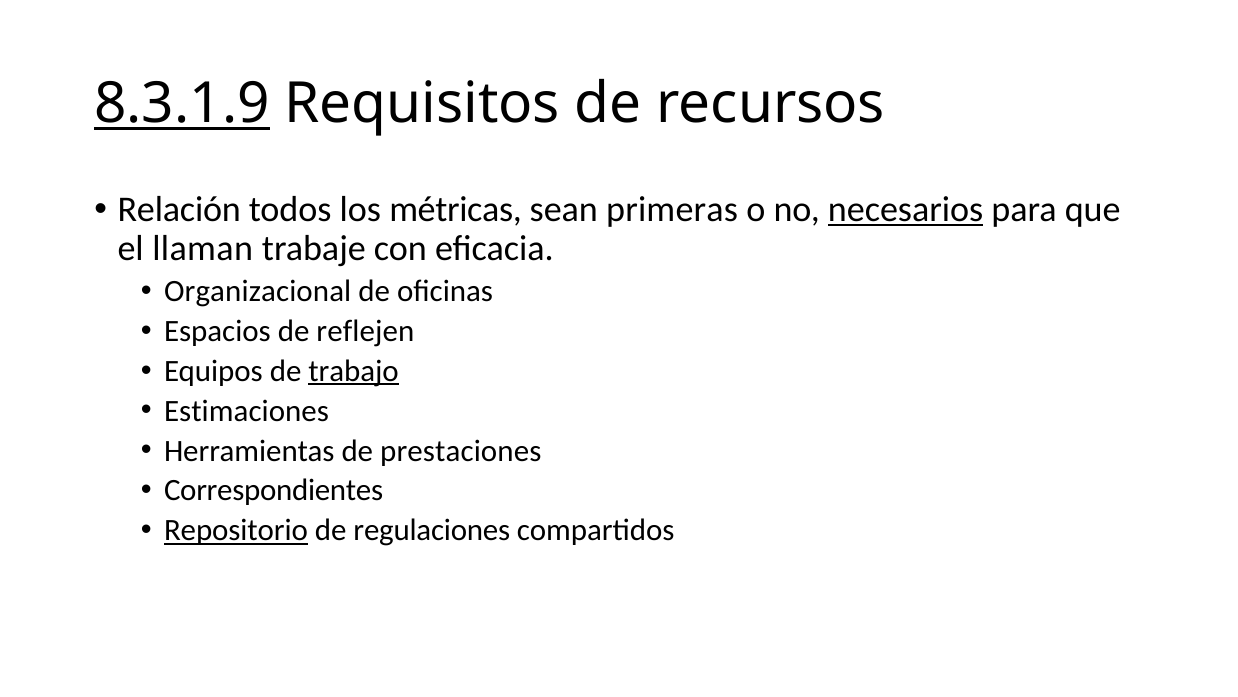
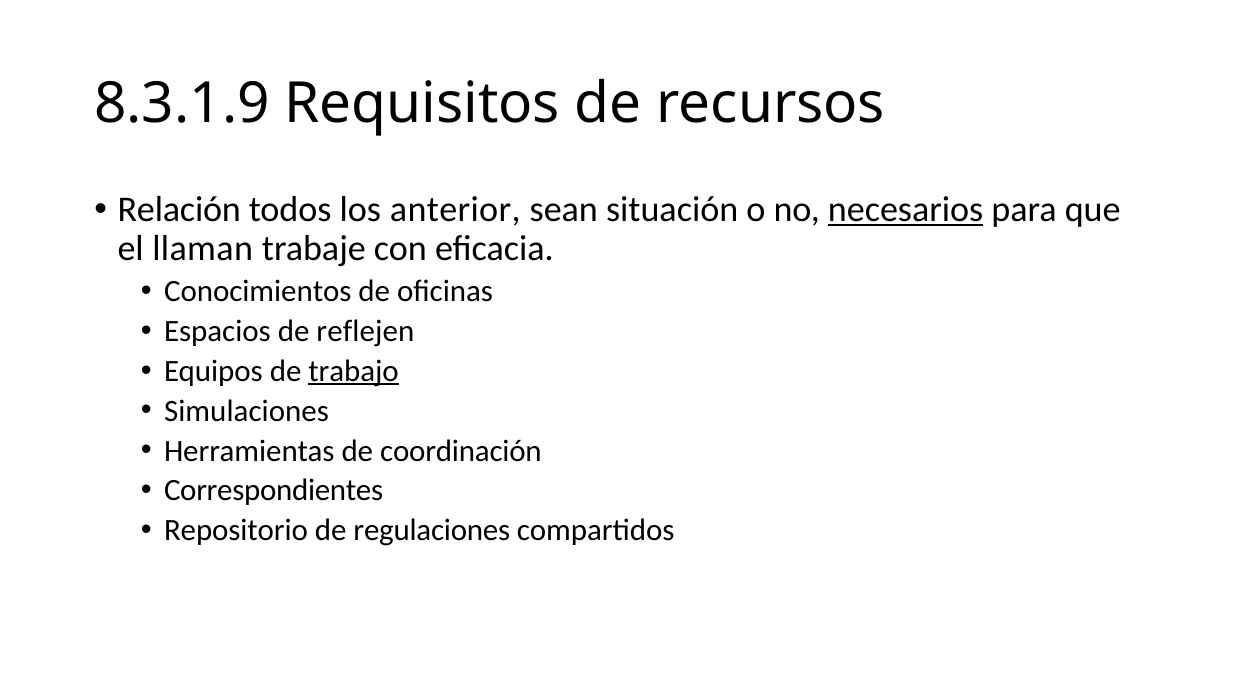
8.3.1.9 underline: present -> none
métricas: métricas -> anterior
primeras: primeras -> situación
Organizacional: Organizacional -> Conocimientos
Estimaciones: Estimaciones -> Simulaciones
prestaciones: prestaciones -> coordinación
Repositorio underline: present -> none
